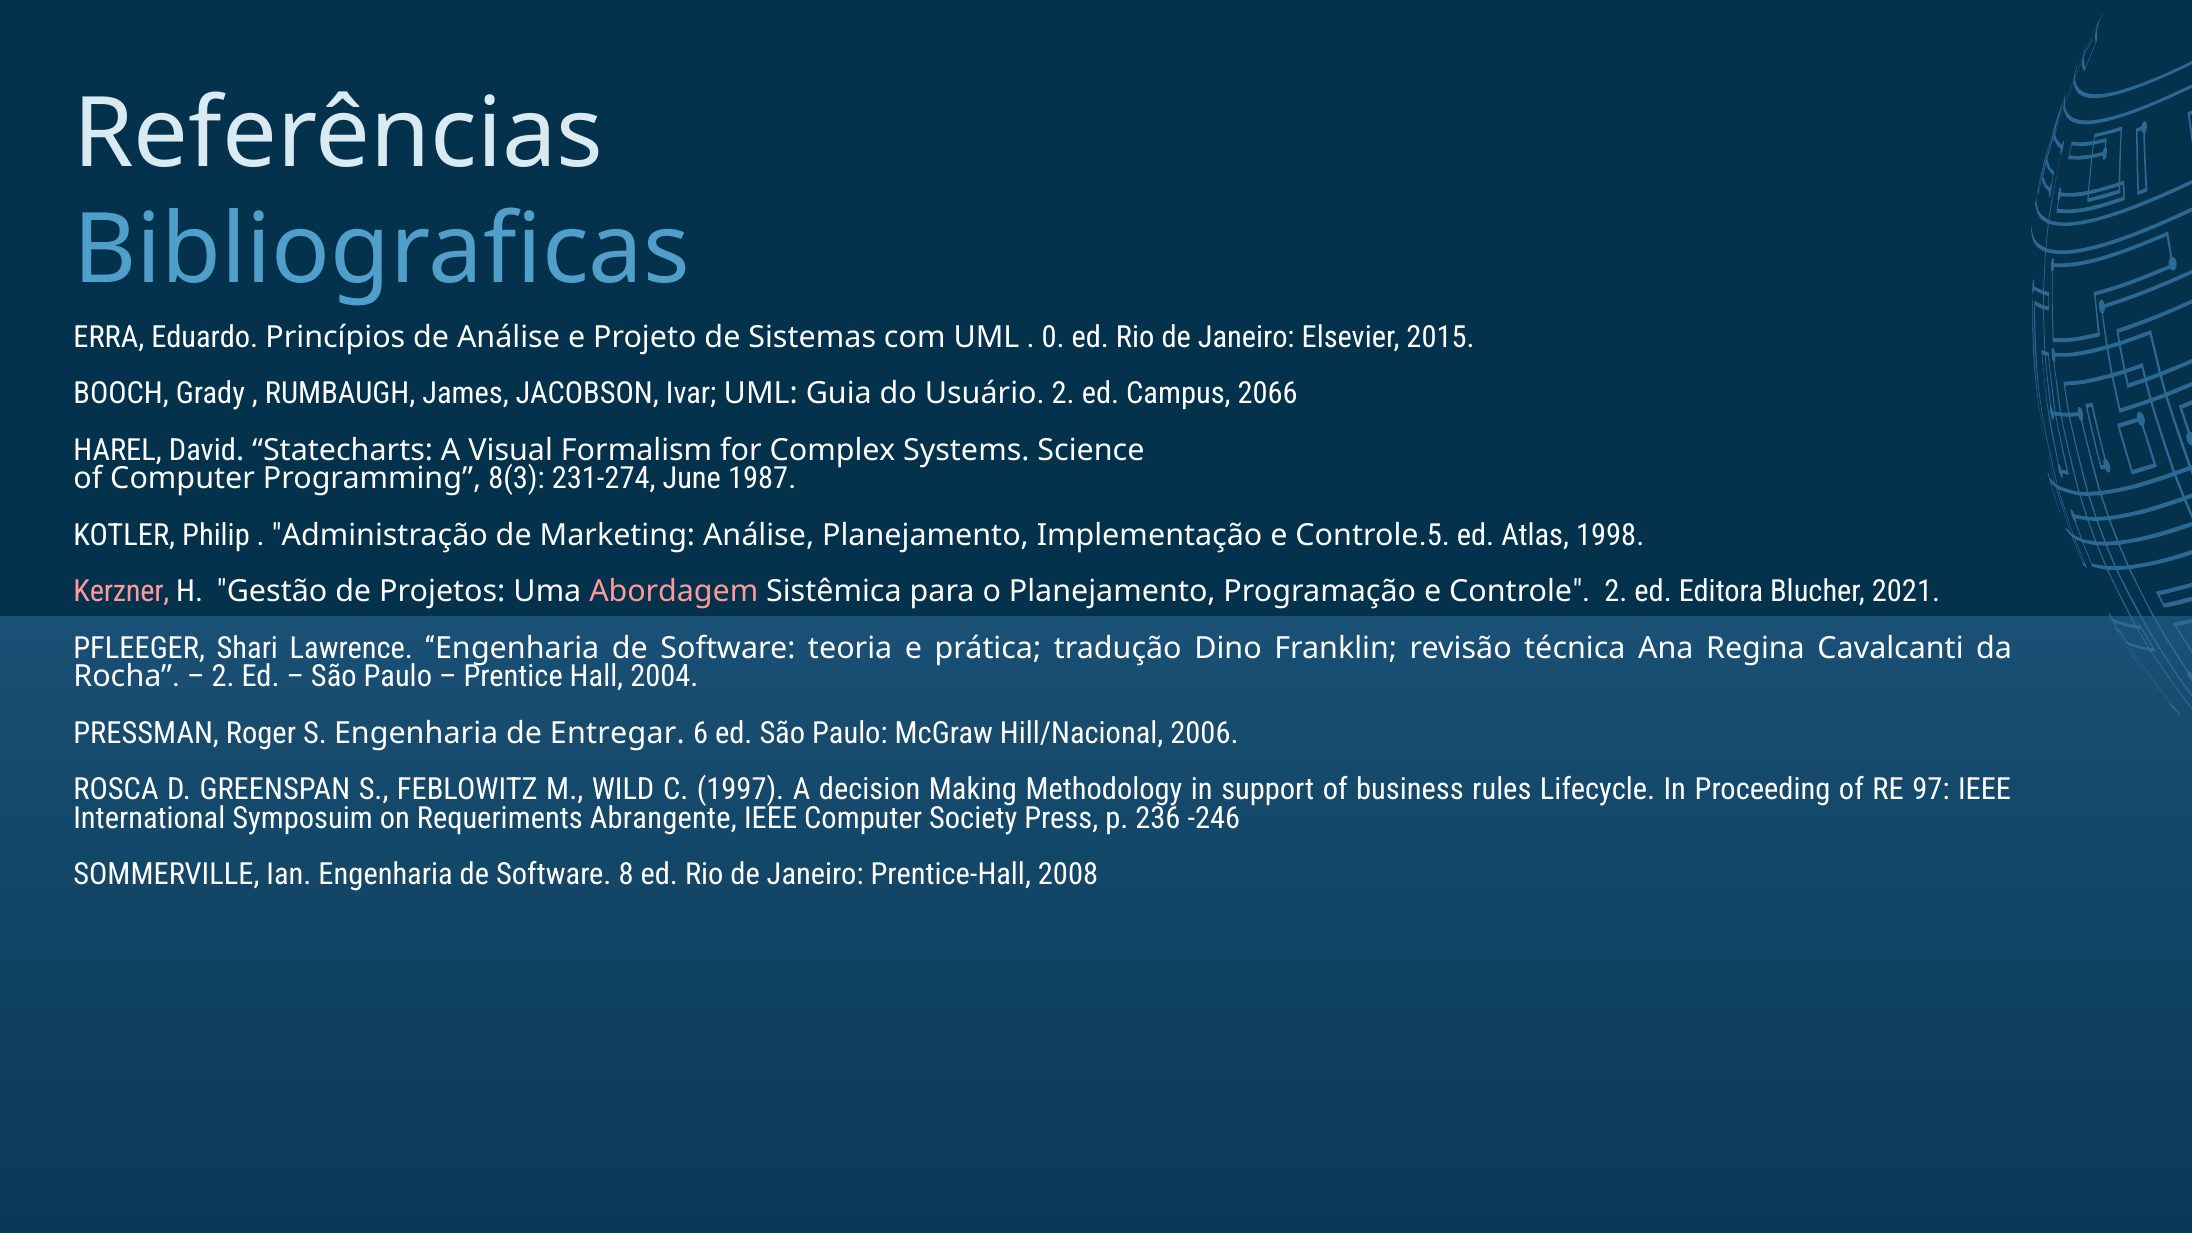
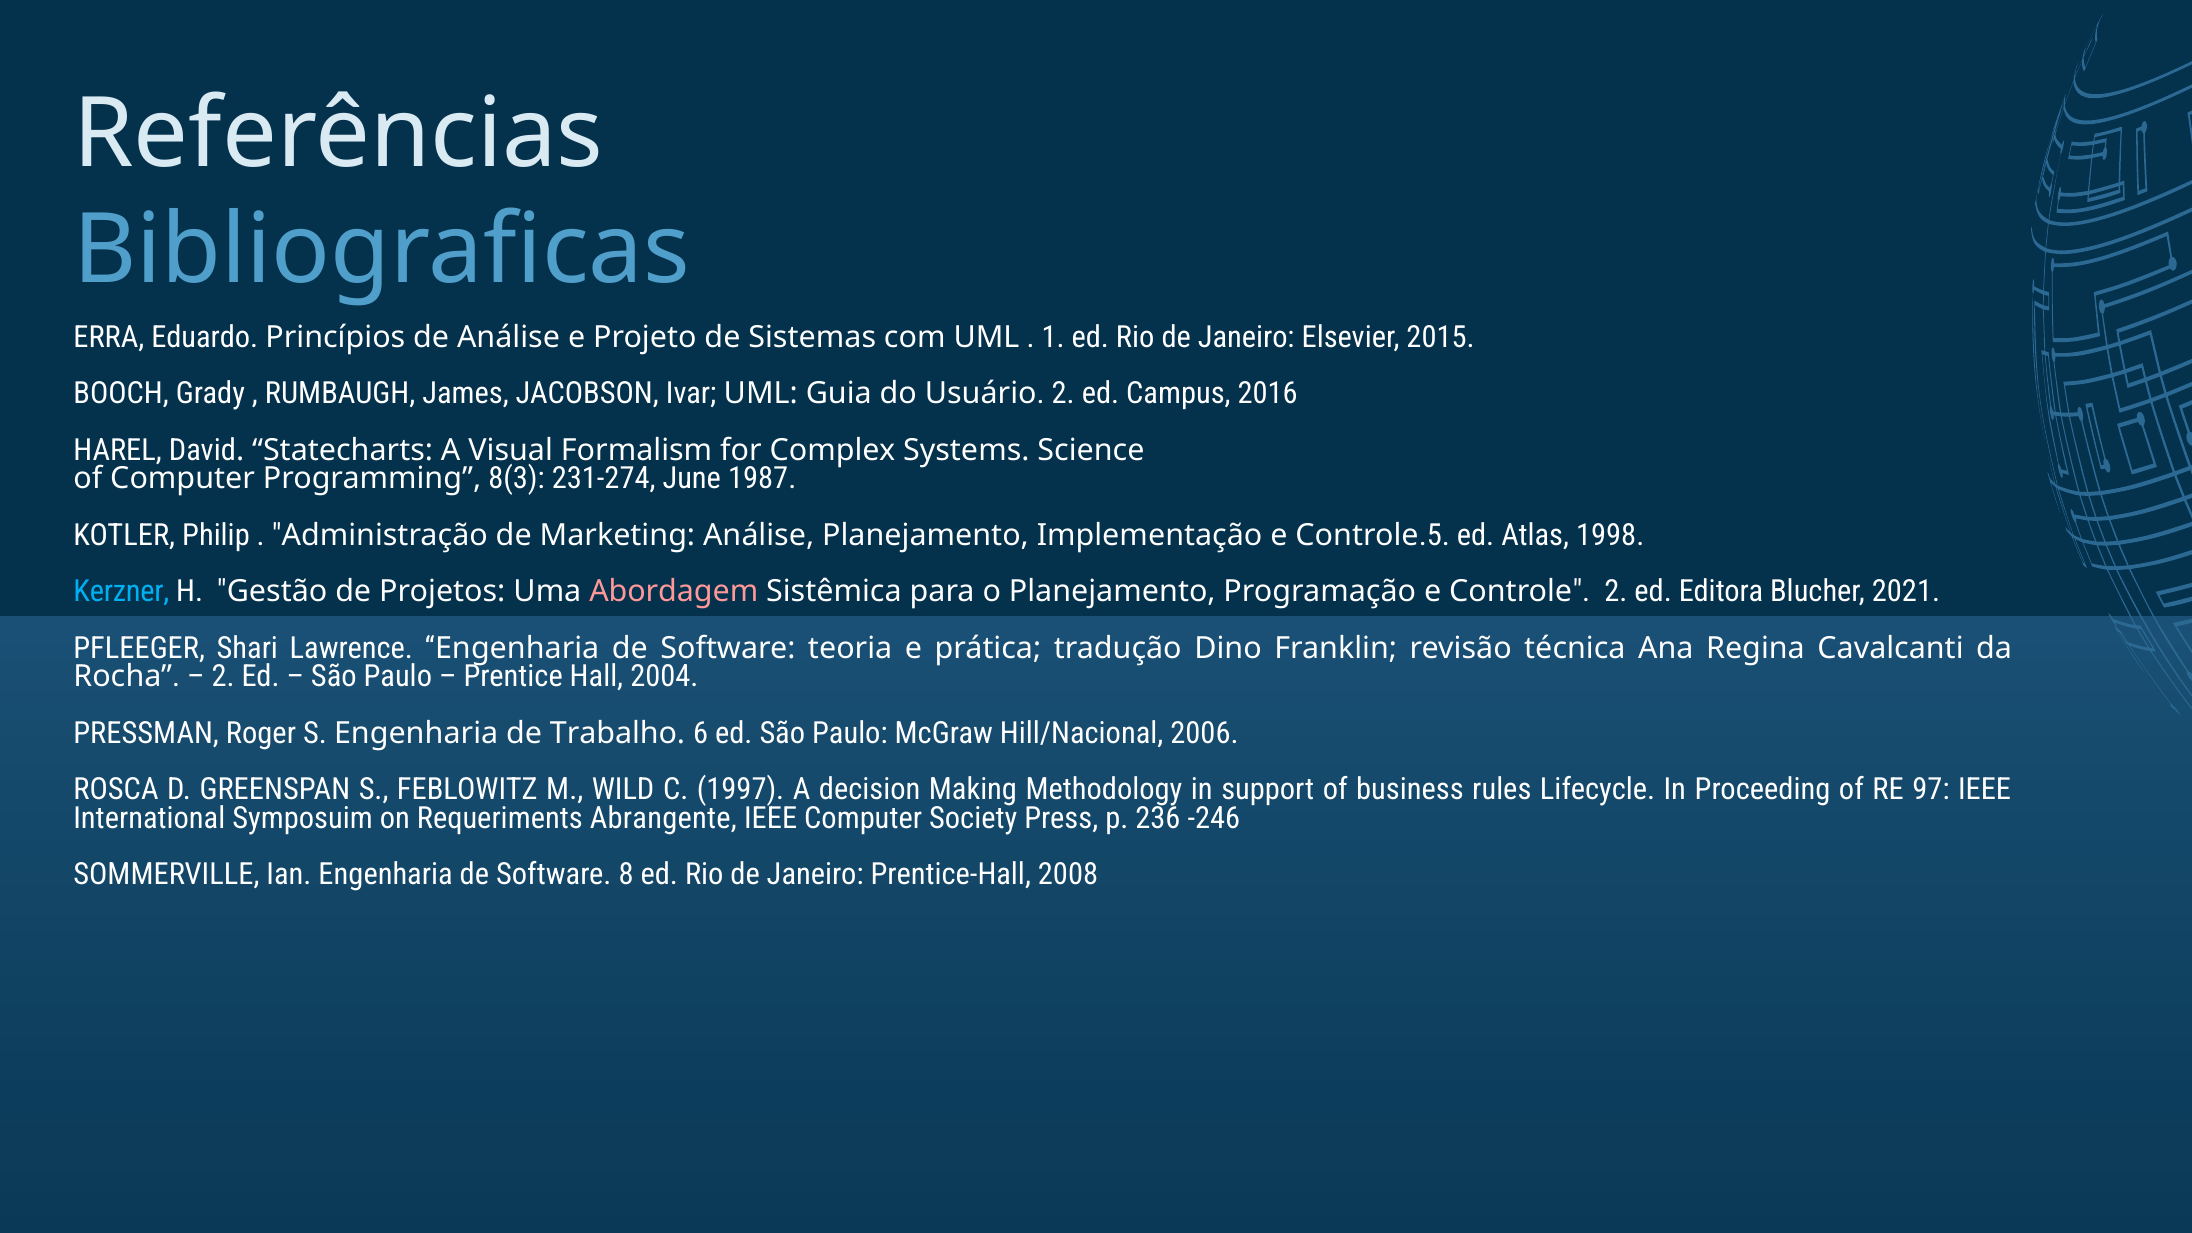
0: 0 -> 1
2066: 2066 -> 2016
Kerzner colour: pink -> light blue
Entregar: Entregar -> Trabalho
